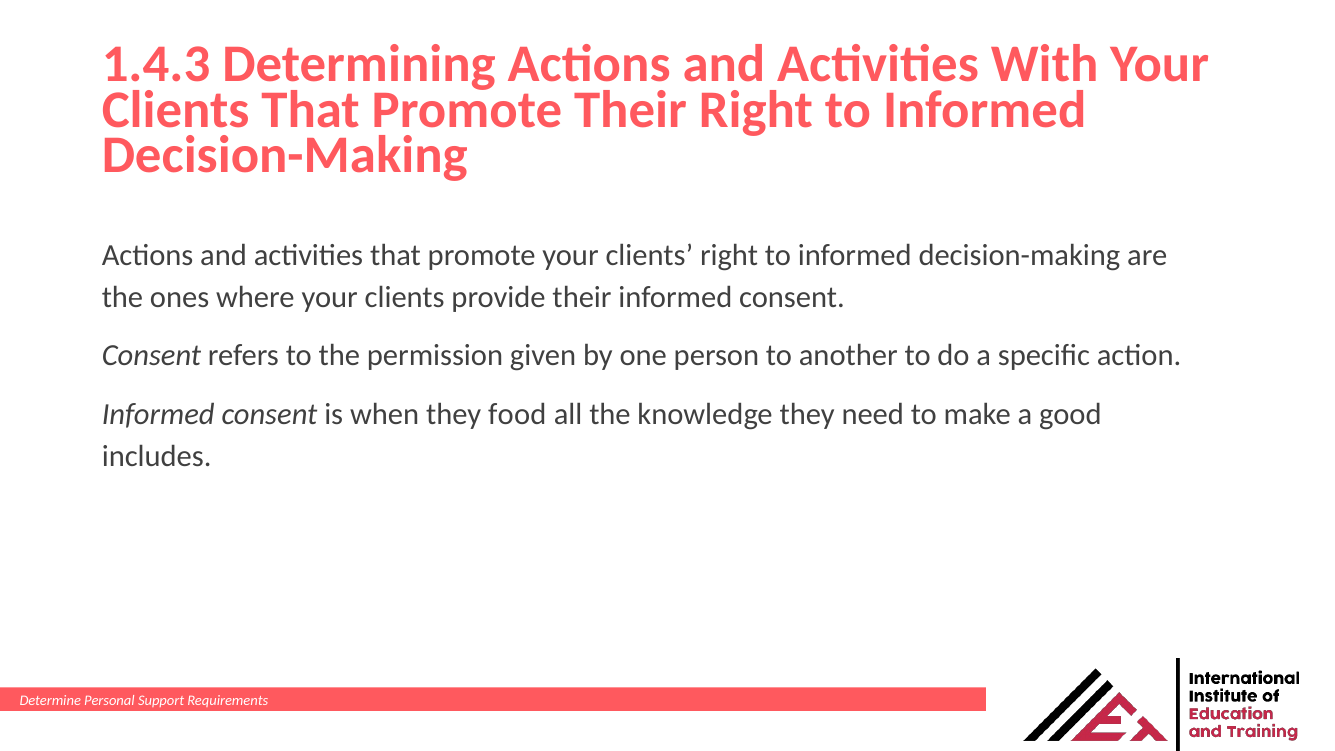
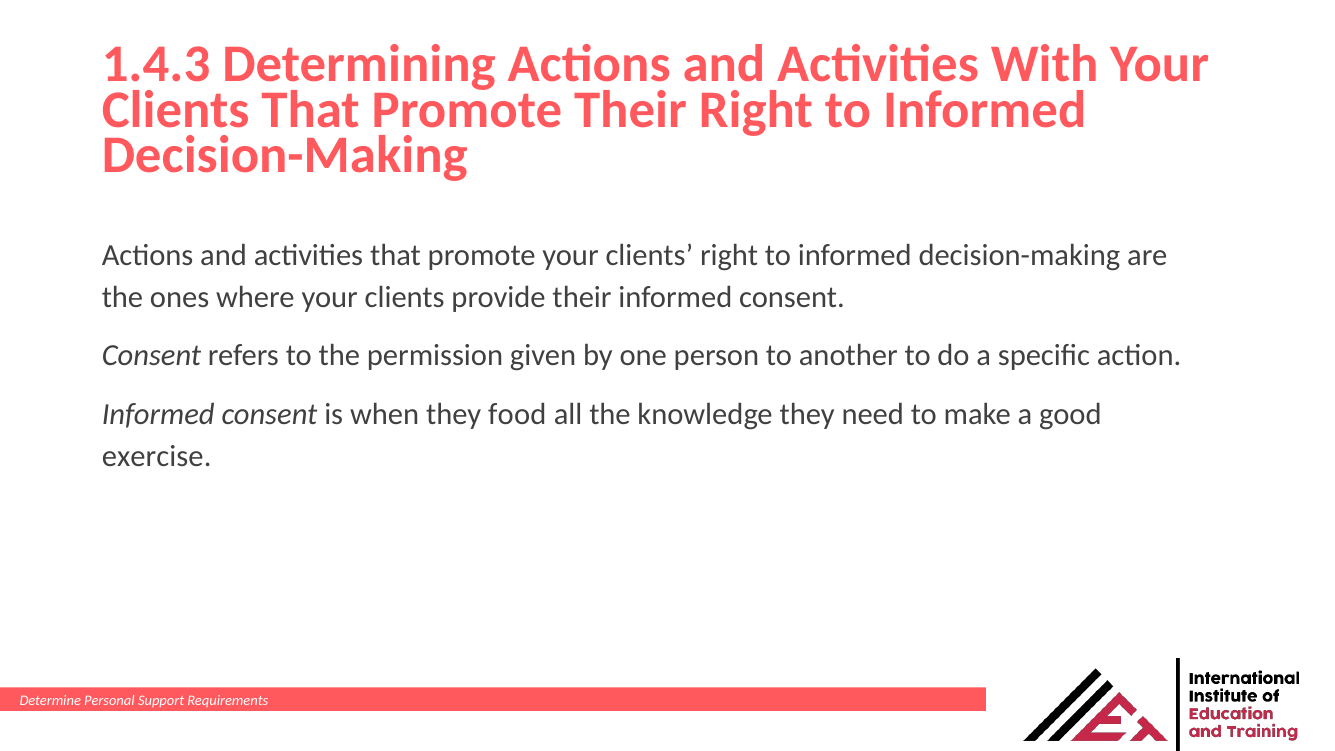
includes: includes -> exercise
